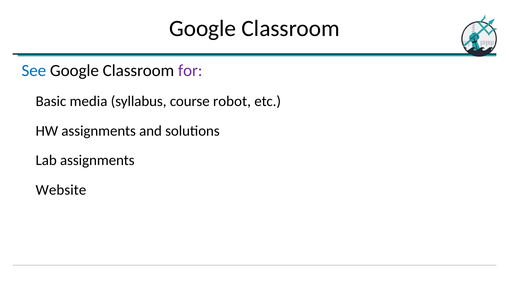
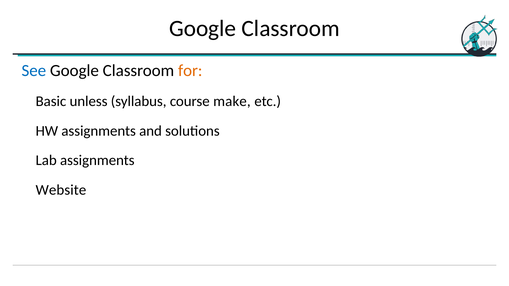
for colour: purple -> orange
media: media -> unless
robot: robot -> make
